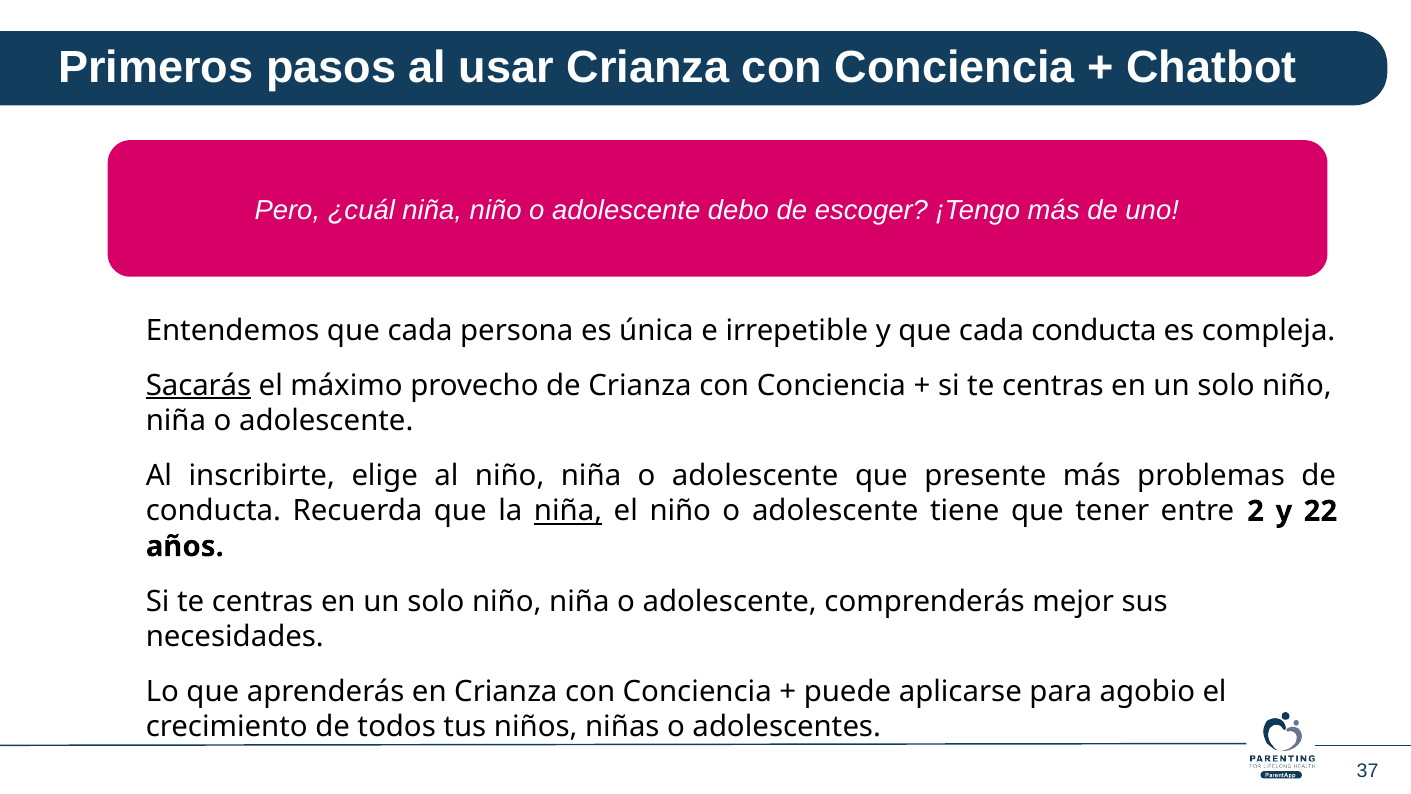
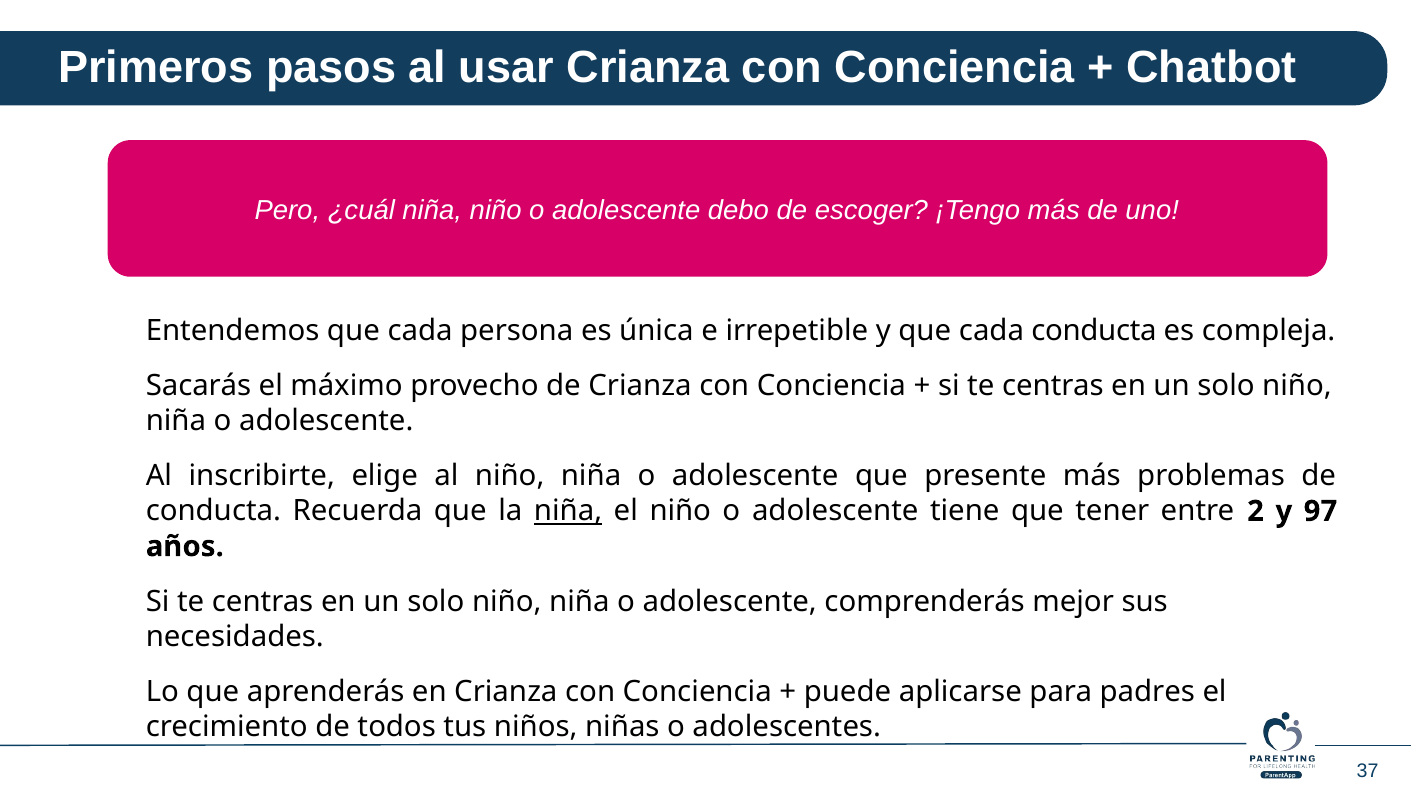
Sacarás underline: present -> none
22: 22 -> 97
agobio: agobio -> padres
